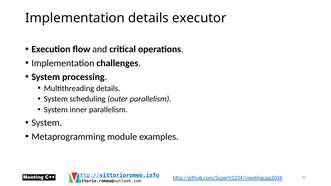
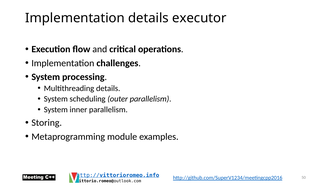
System at (47, 123): System -> Storing
